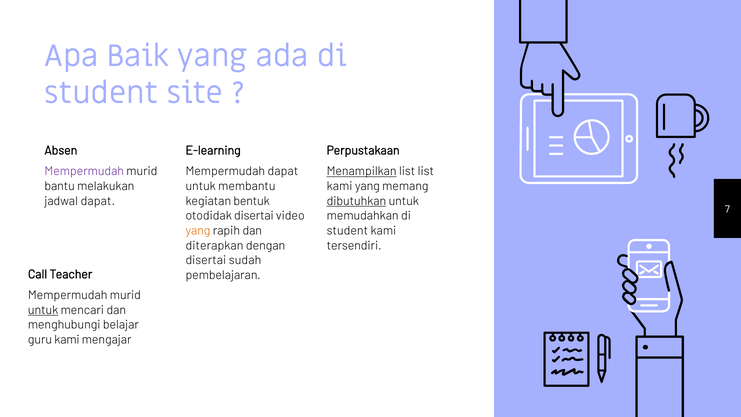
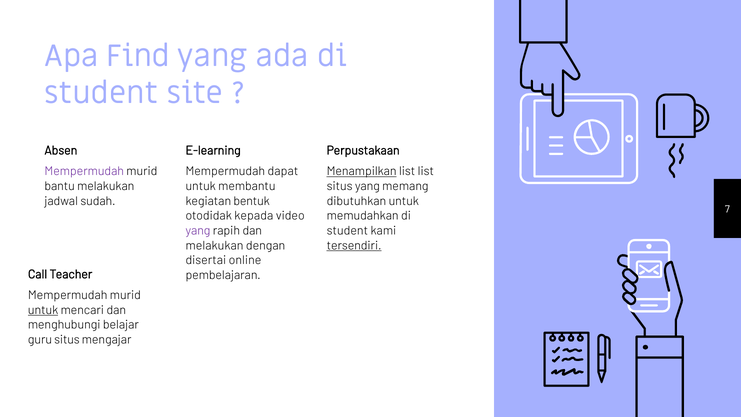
Baik: Baik -> Find
kami at (340, 186): kami -> situs
jadwal dapat: dapat -> sudah
dibutuhkan underline: present -> none
otodidak disertai: disertai -> kepada
yang at (198, 231) colour: orange -> purple
diterapkan at (215, 245): diterapkan -> melakukan
tersendiri underline: none -> present
sudah: sudah -> online
guru kami: kami -> situs
